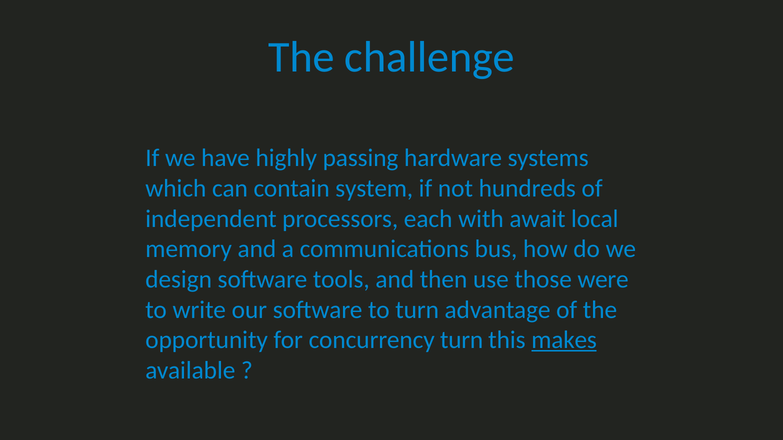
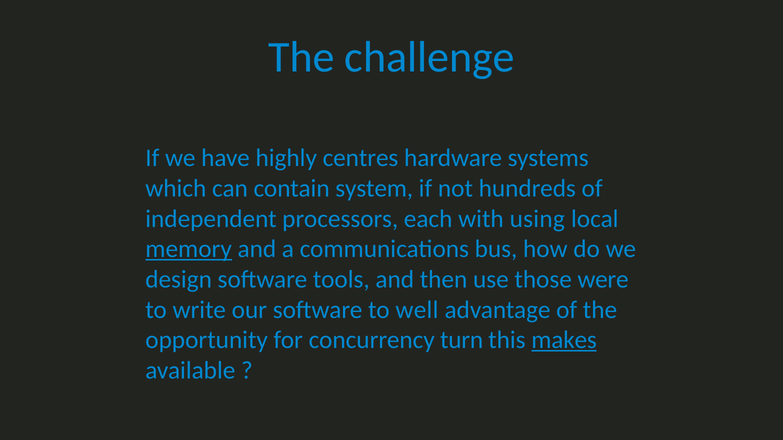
passing: passing -> centres
await: await -> using
memory underline: none -> present
to turn: turn -> well
